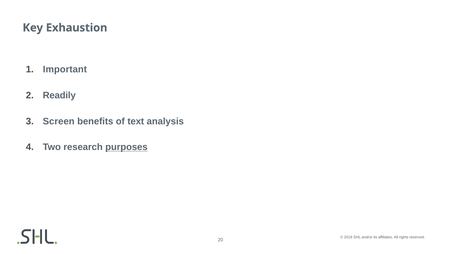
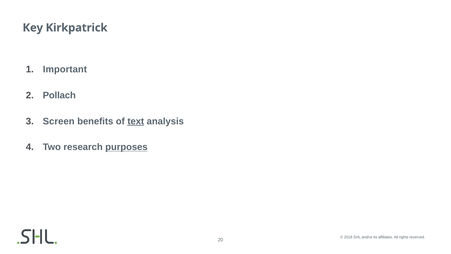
Exhaustion: Exhaustion -> Kirkpatrick
Readily: Readily -> Pollach
text underline: none -> present
